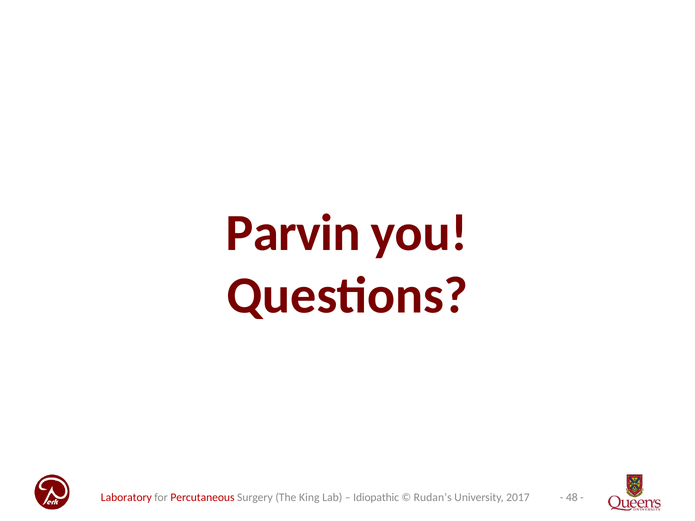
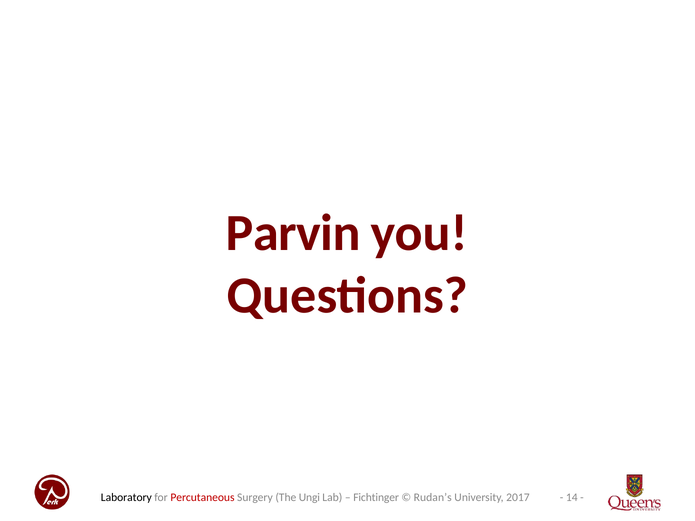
Laboratory colour: red -> black
King: King -> Ungi
Idiopathic: Idiopathic -> Fichtinger
48: 48 -> 14
